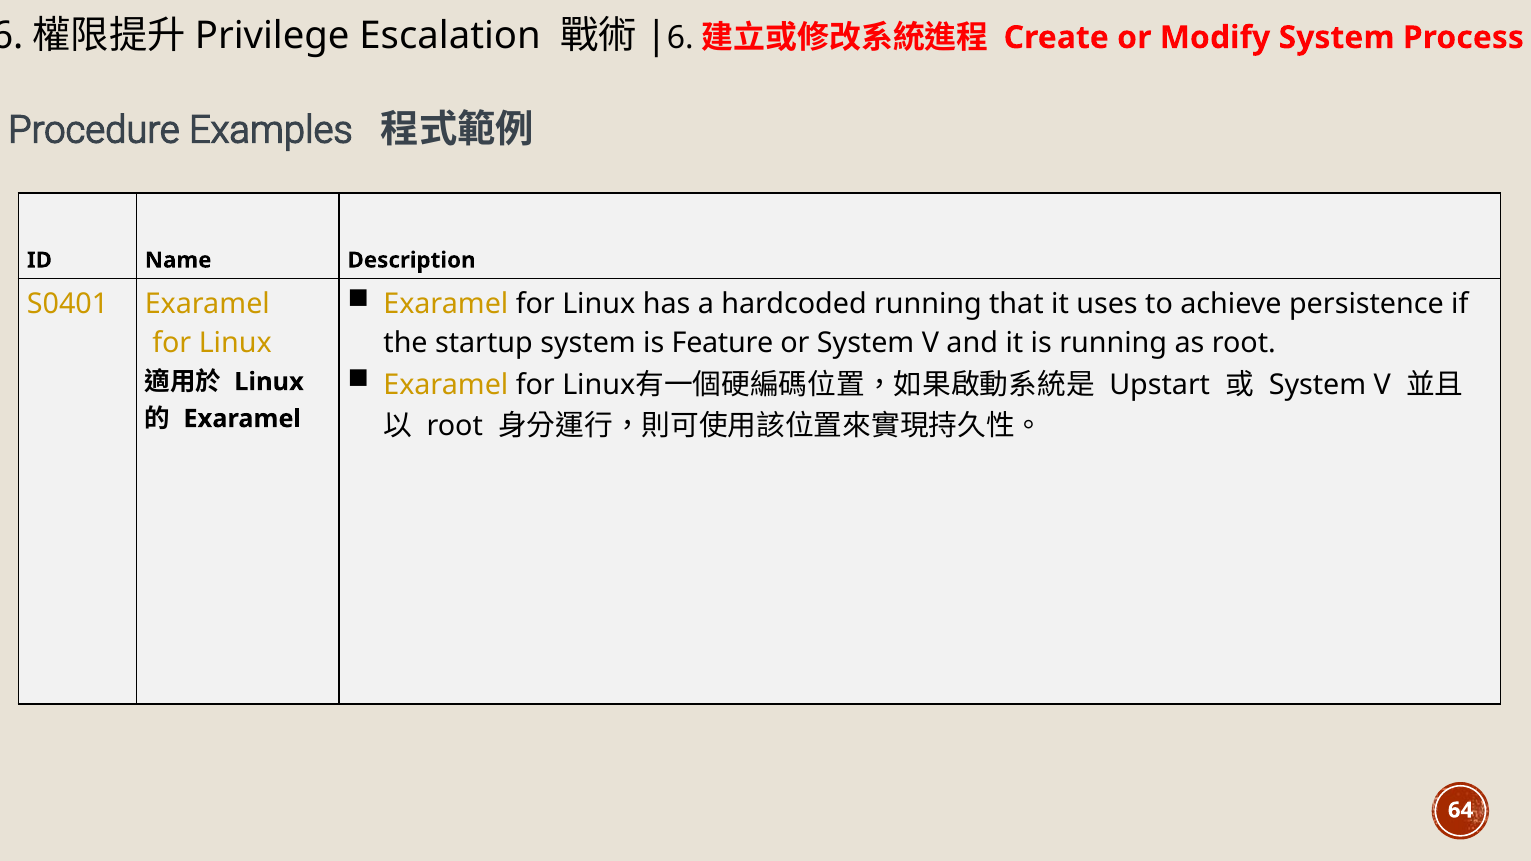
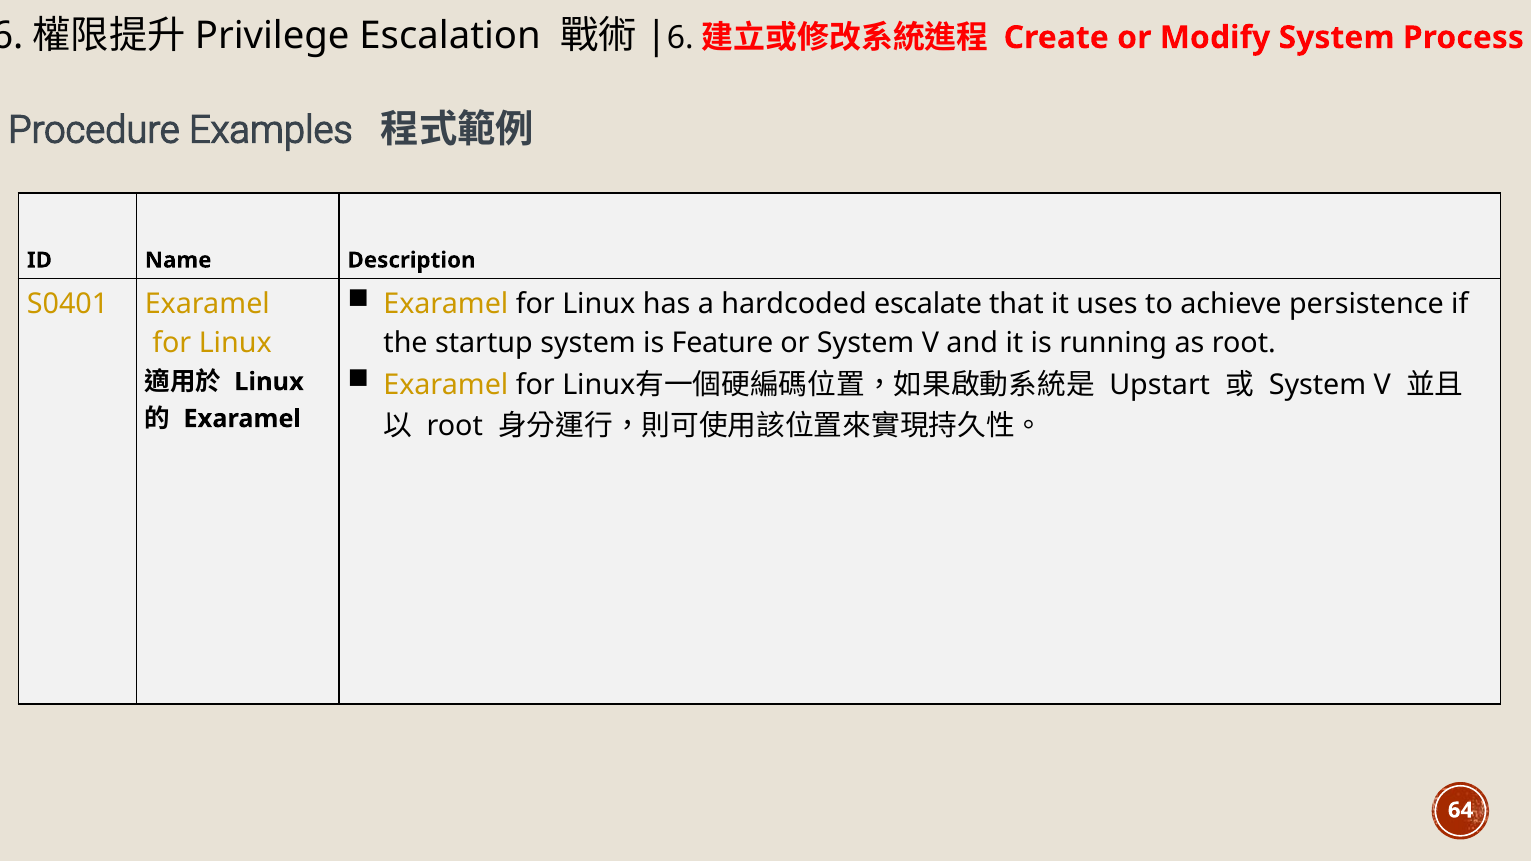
hardcoded running: running -> escalate
